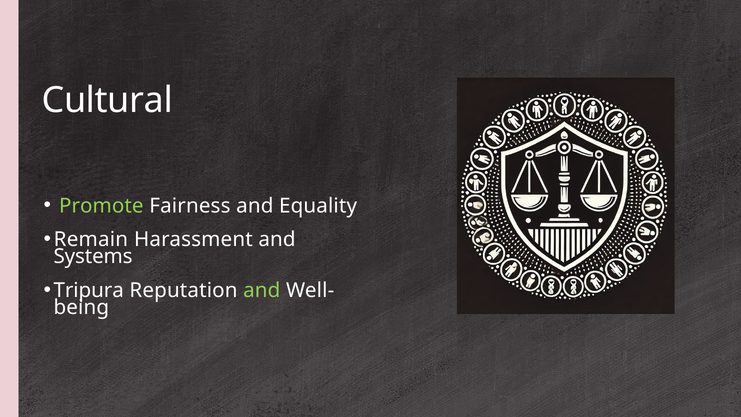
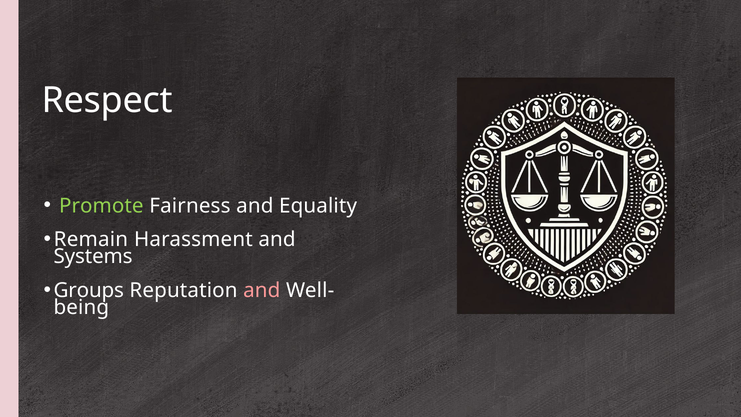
Cultural: Cultural -> Respect
Tripura: Tripura -> Groups
and at (262, 291) colour: light green -> pink
